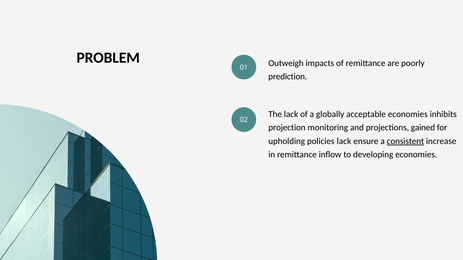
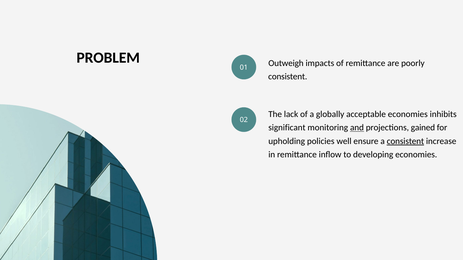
prediction at (288, 77): prediction -> consistent
projection: projection -> significant
and underline: none -> present
policies lack: lack -> well
